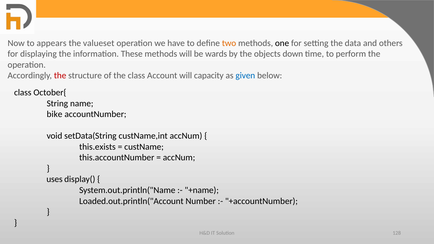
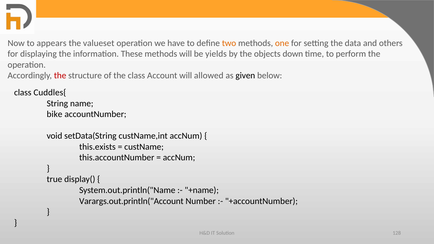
one colour: black -> orange
wards: wards -> yields
capacity: capacity -> allowed
given colour: blue -> black
October{: October{ -> Cuddles{
uses: uses -> true
Loaded.out.println("Account: Loaded.out.println("Account -> Varargs.out.println("Account
